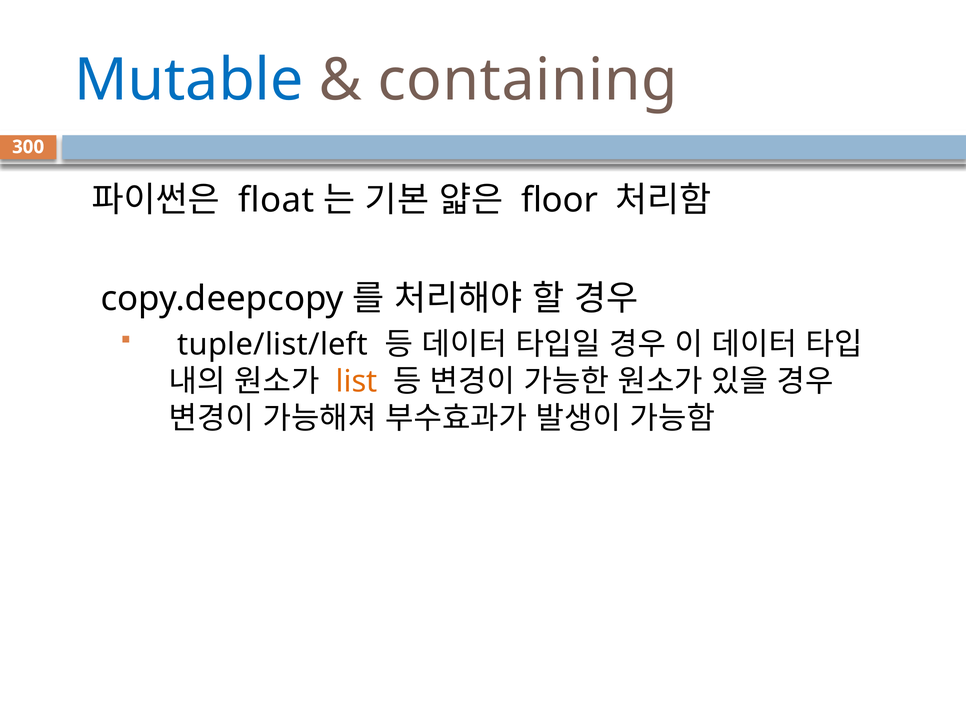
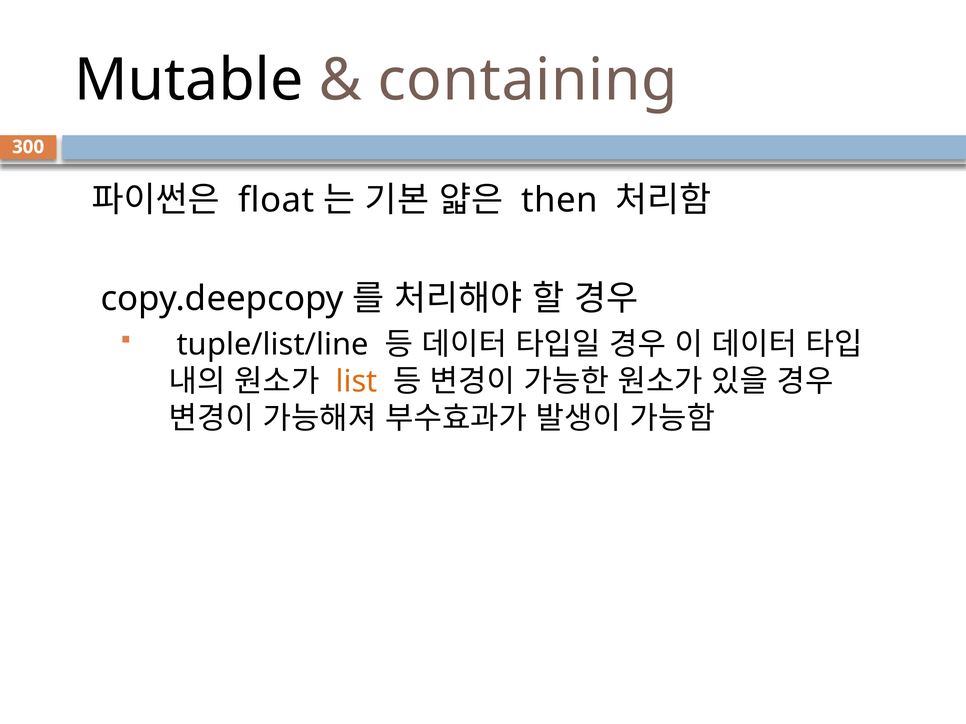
Mutable colour: blue -> black
floor: floor -> then
tuple/list/left: tuple/list/left -> tuple/list/line
